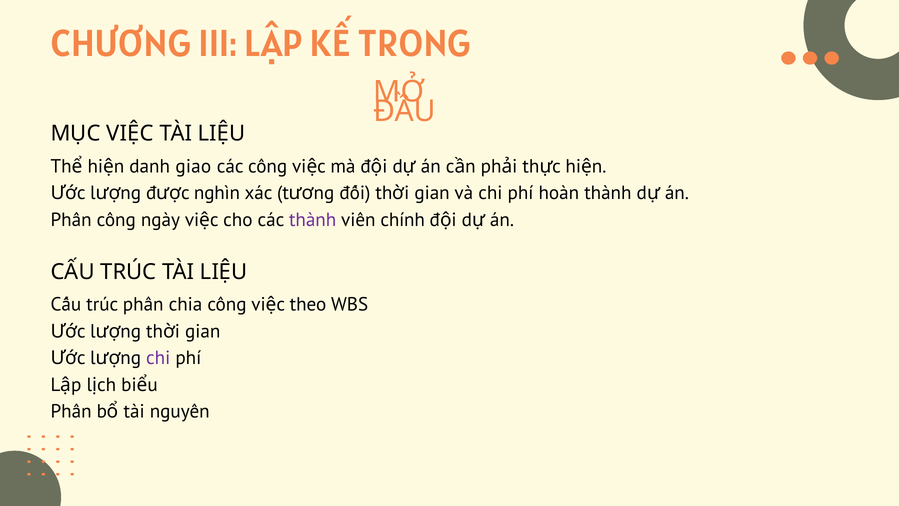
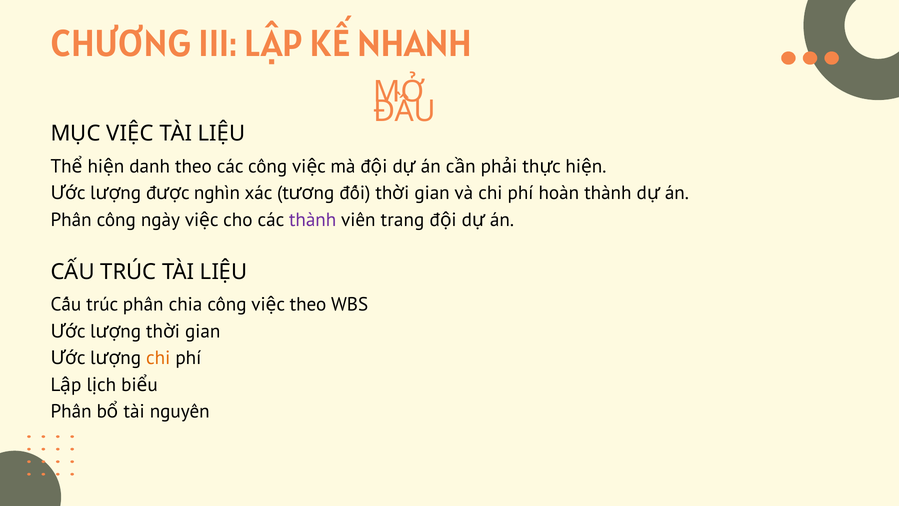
TRONG: TRONG -> NHANH
danh giao: giao -> theo
chính: chính -> trang
chi at (158, 358) colour: purple -> orange
